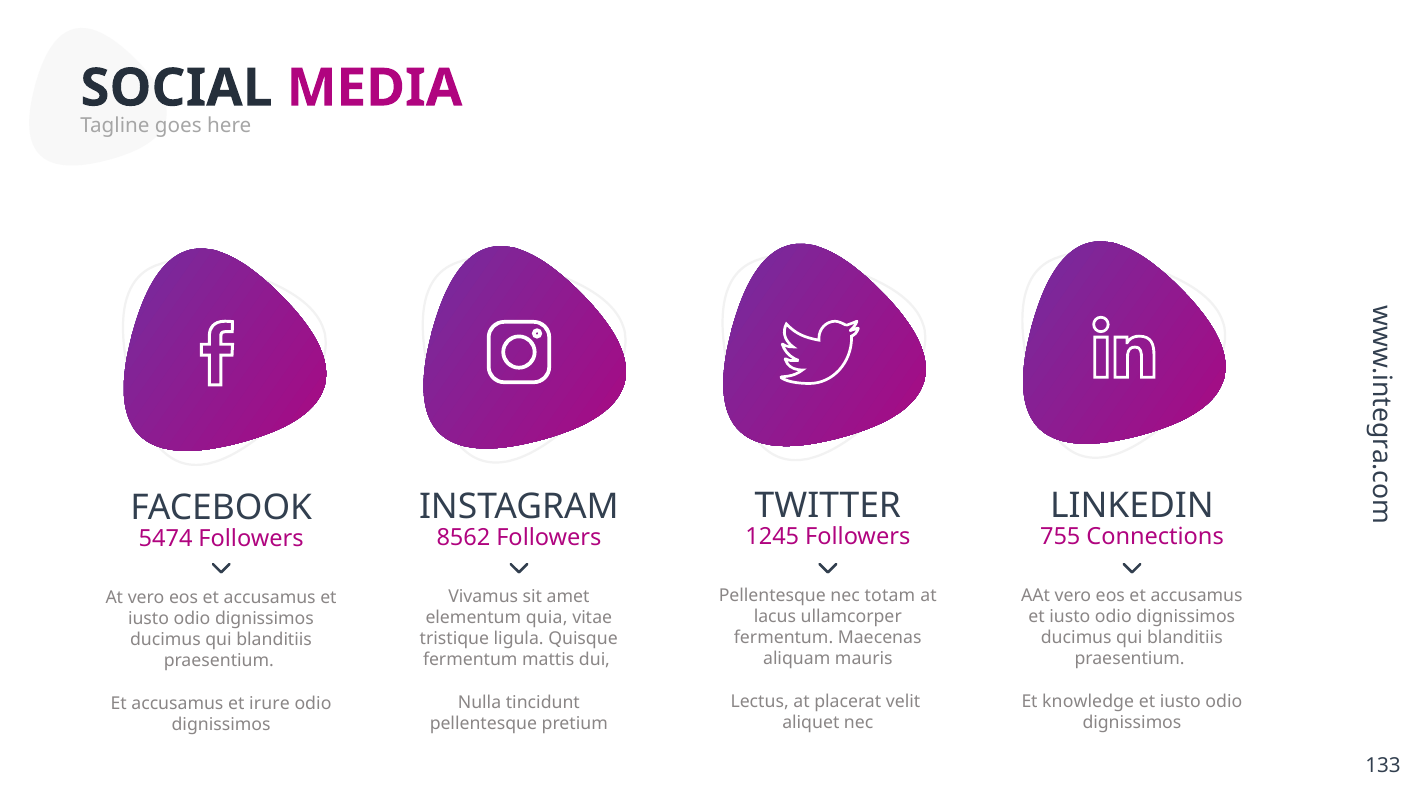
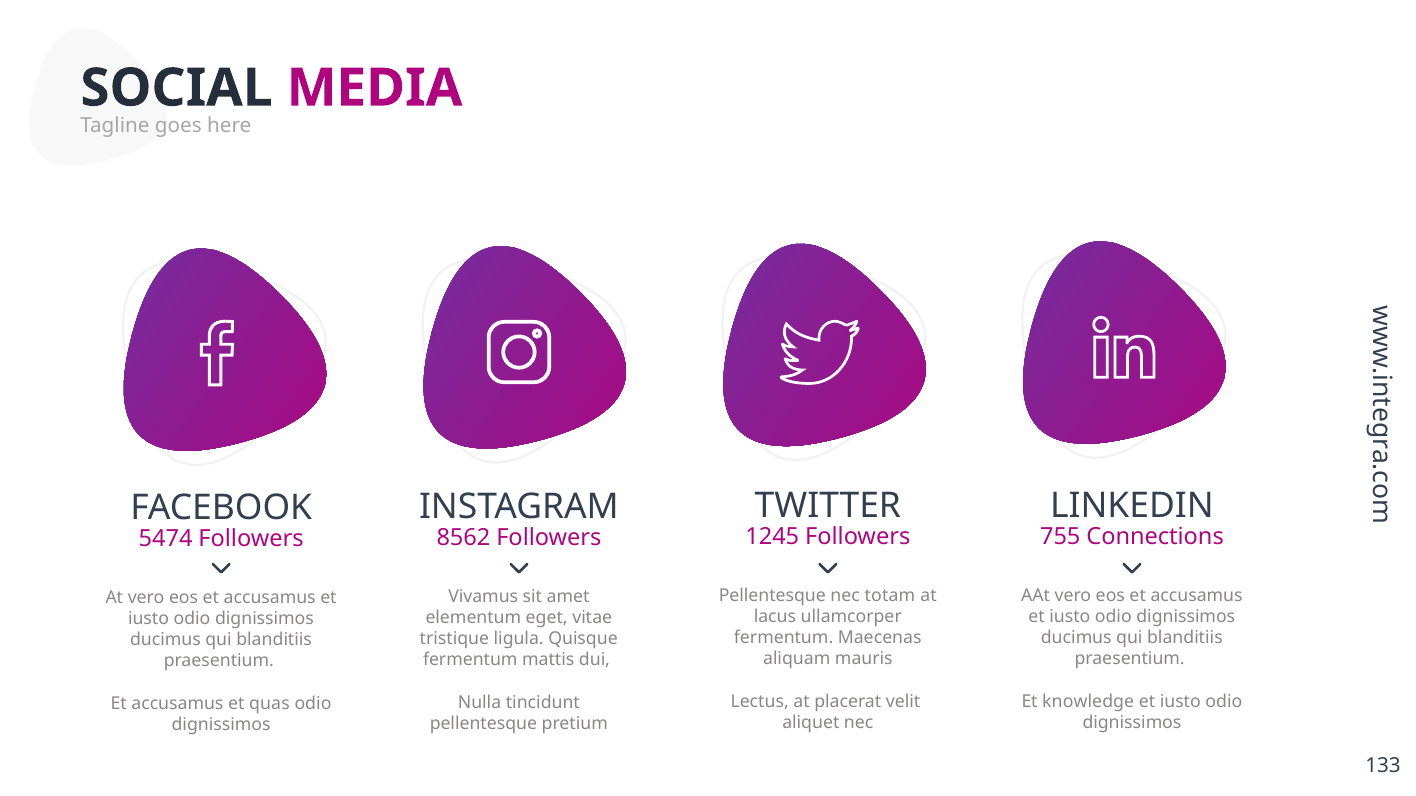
quia: quia -> eget
irure: irure -> quas
